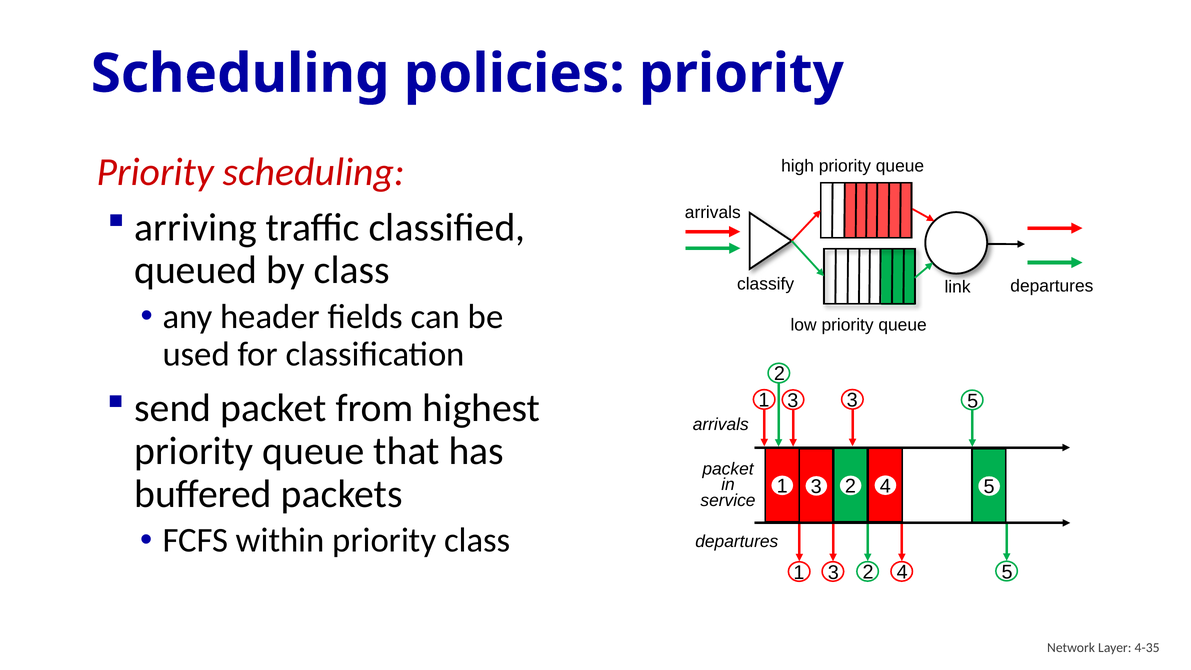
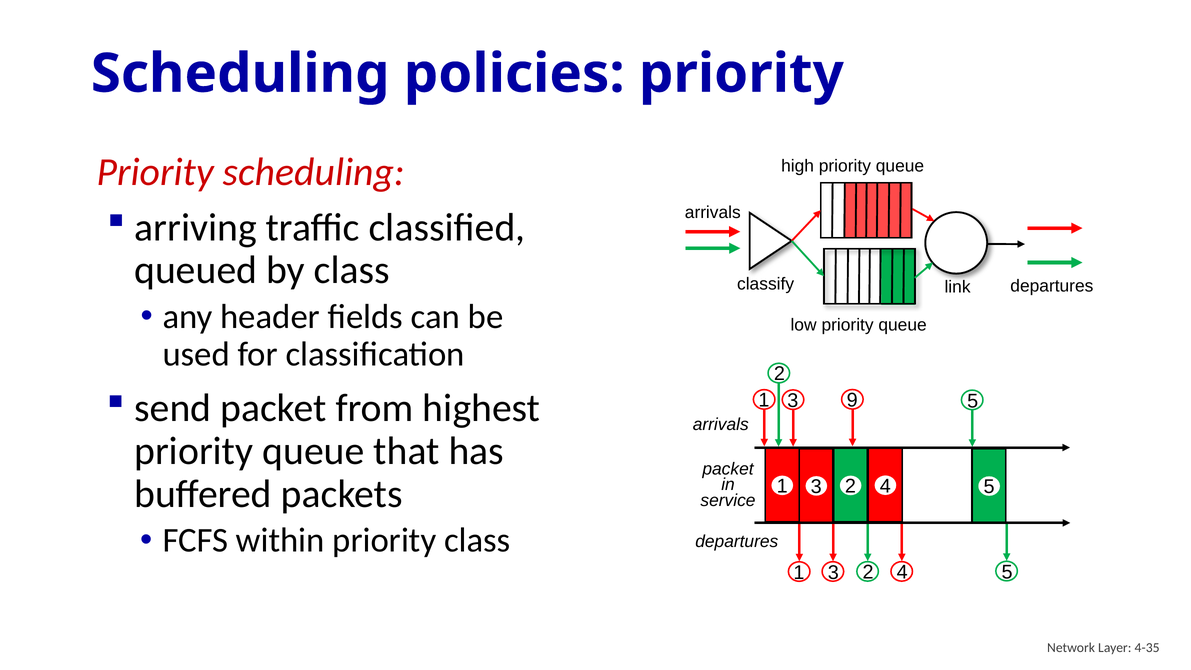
3 3: 3 -> 9
